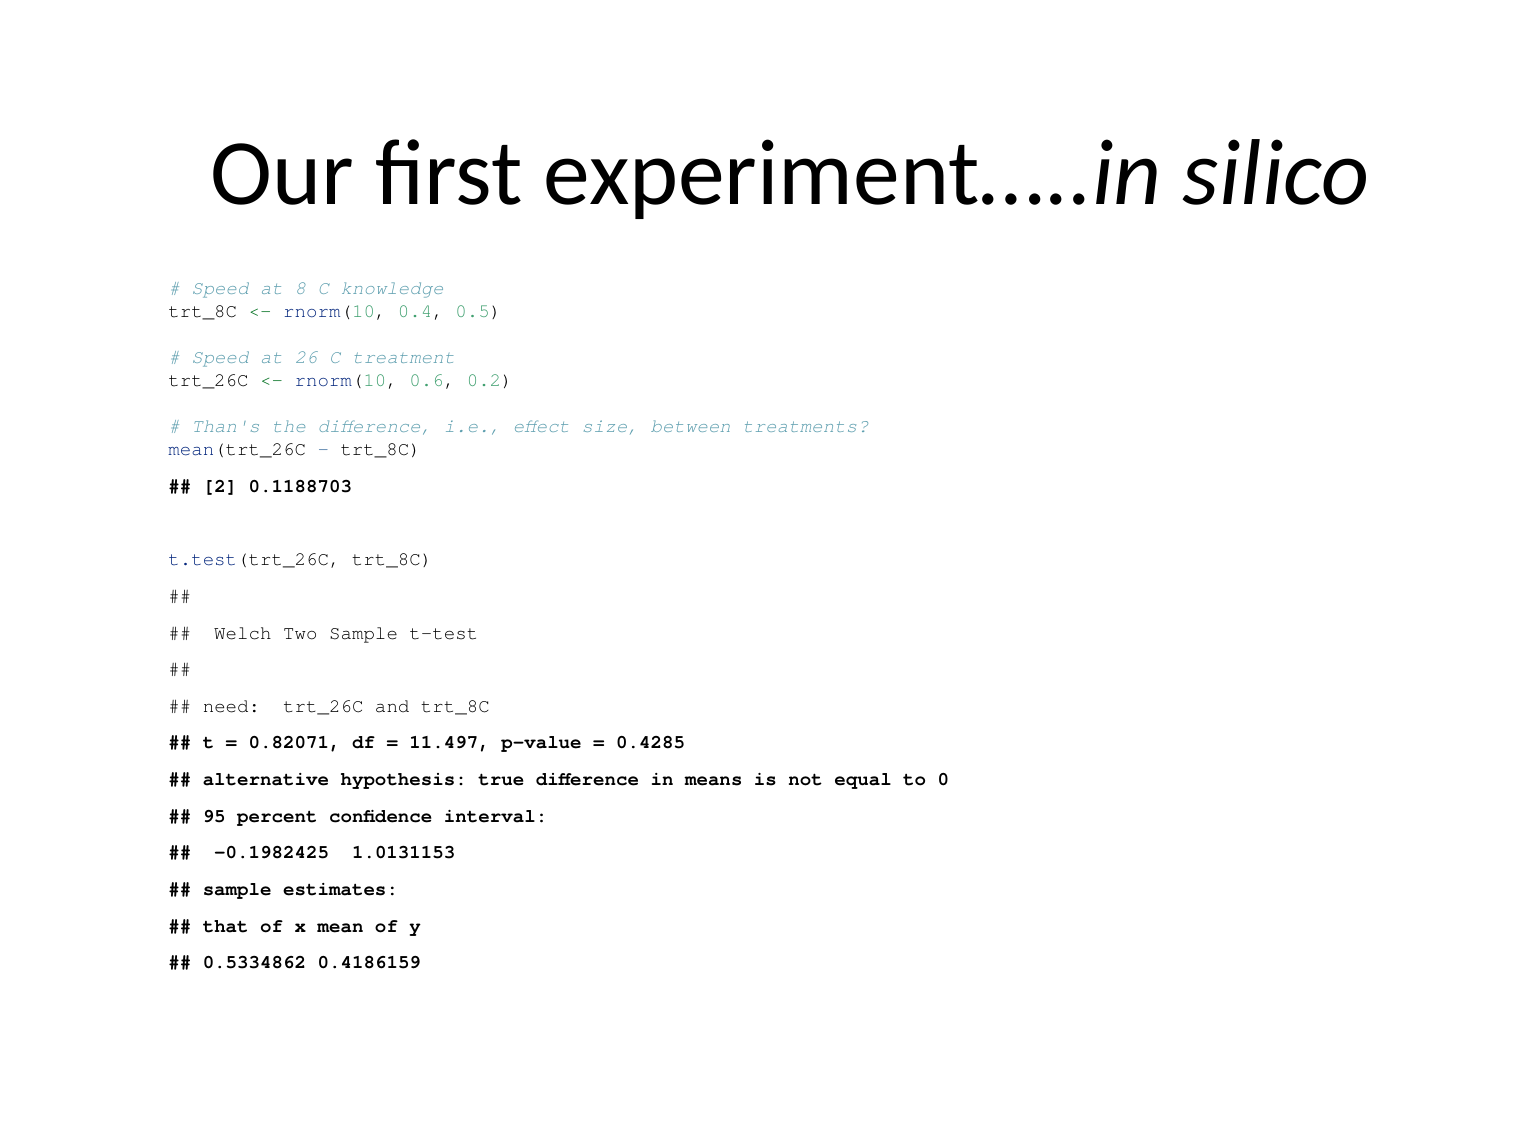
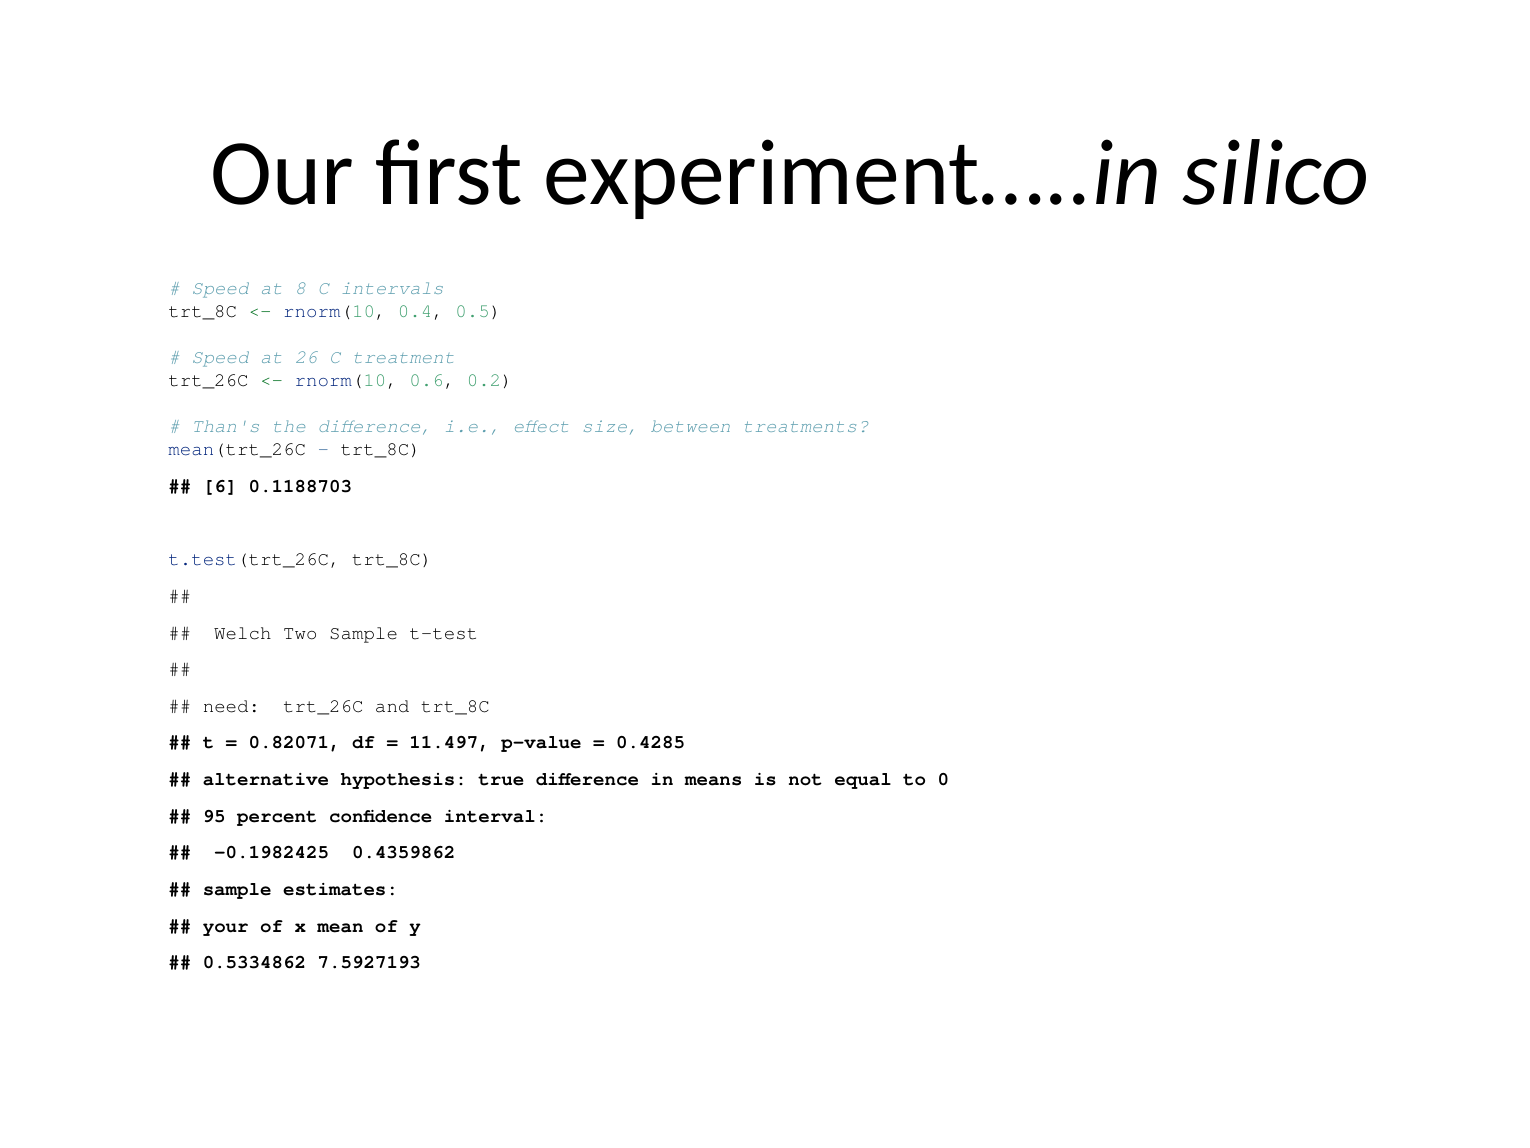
knowledge: knowledge -> intervals
2: 2 -> 6
1.0131153: 1.0131153 -> 0.4359862
that: that -> your
0.4186159: 0.4186159 -> 7.5927193
